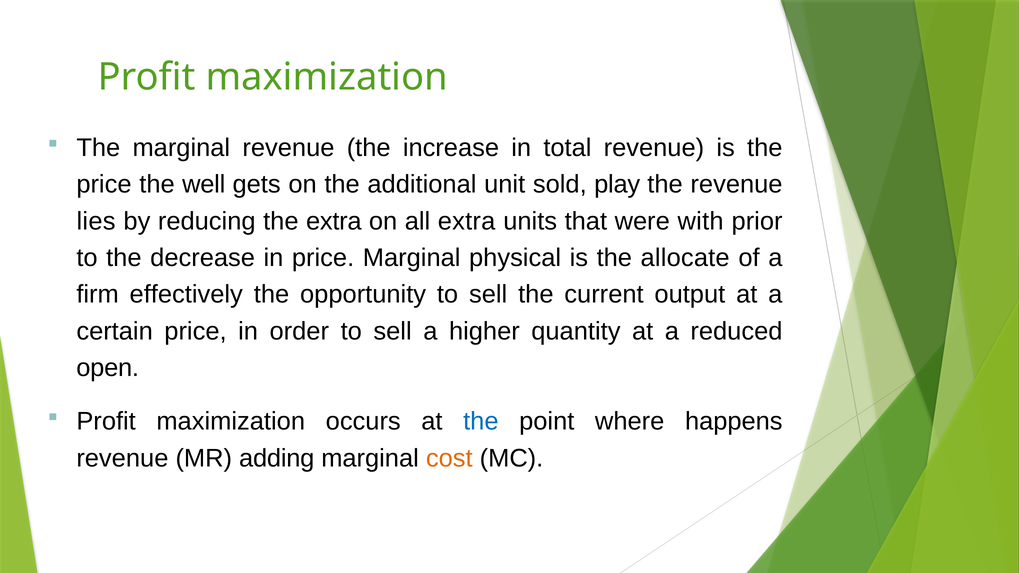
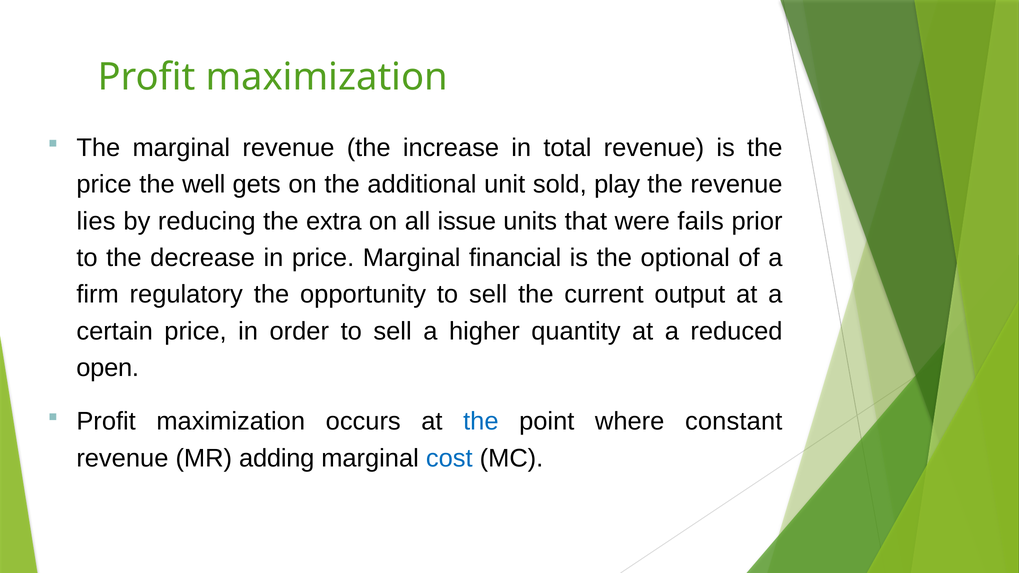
all extra: extra -> issue
with: with -> fails
physical: physical -> financial
allocate: allocate -> optional
effectively: effectively -> regulatory
happens: happens -> constant
cost colour: orange -> blue
